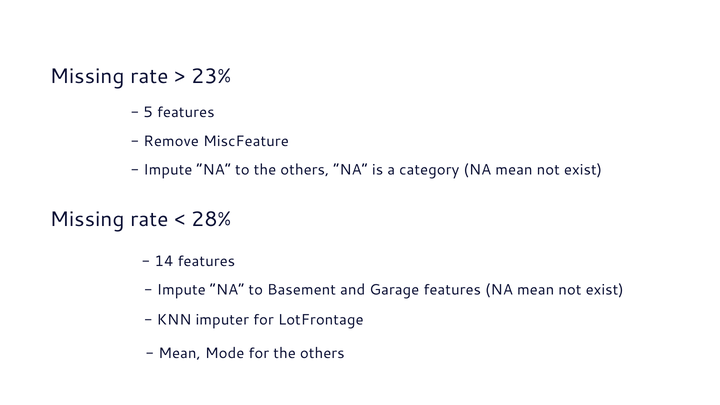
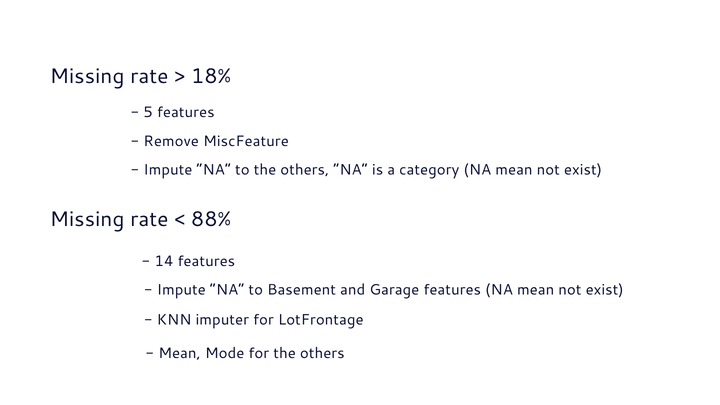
23%: 23% -> 18%
28%: 28% -> 88%
